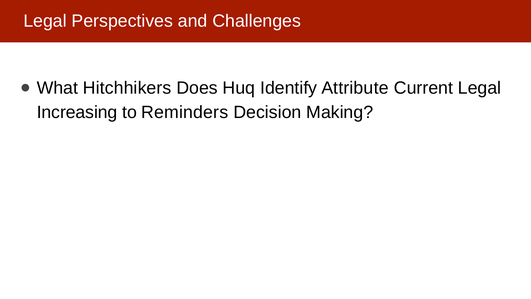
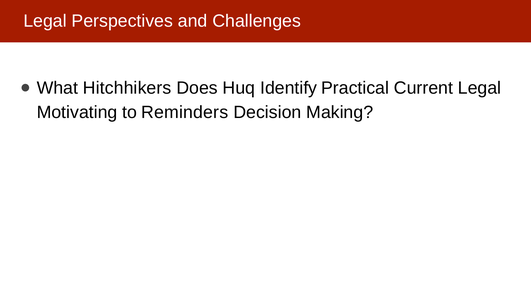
Attribute: Attribute -> Practical
Increasing: Increasing -> Motivating
